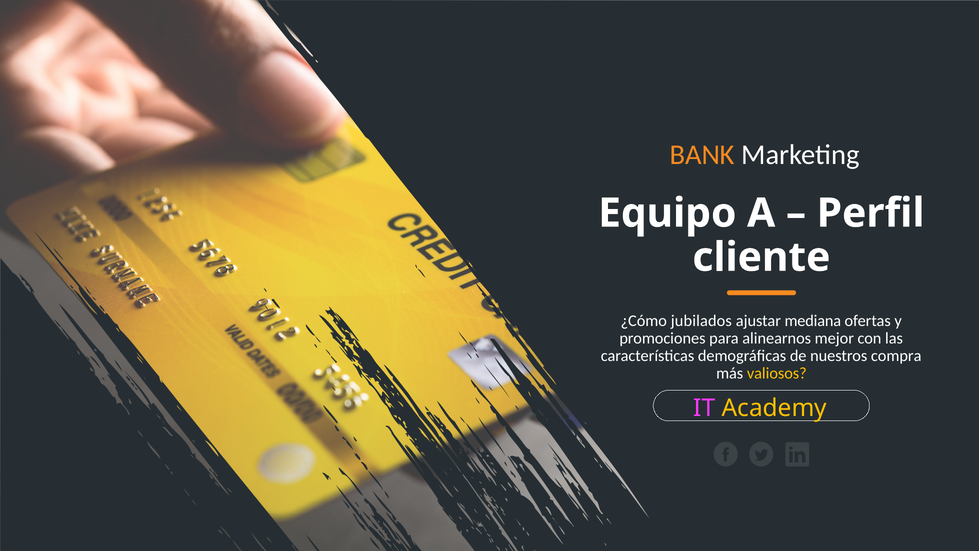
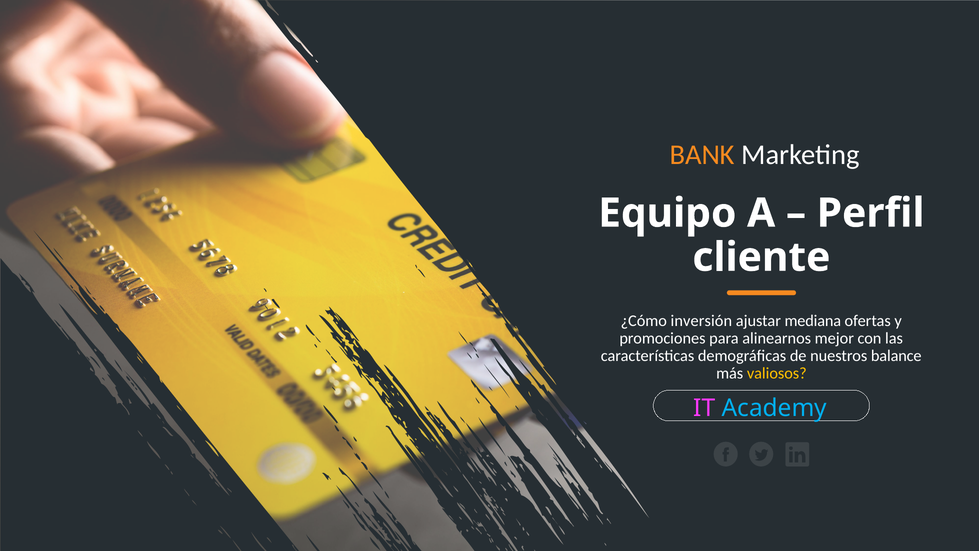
jubilados: jubilados -> inversión
compra: compra -> balance
Academy colour: yellow -> light blue
